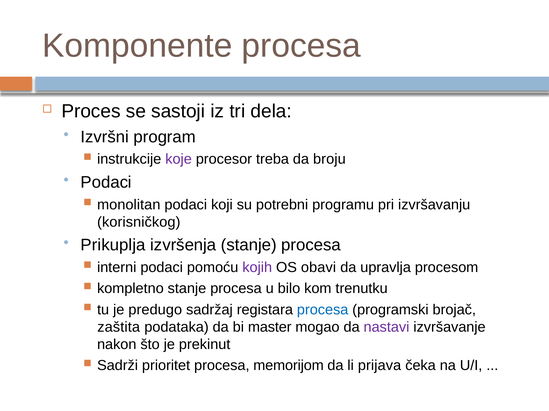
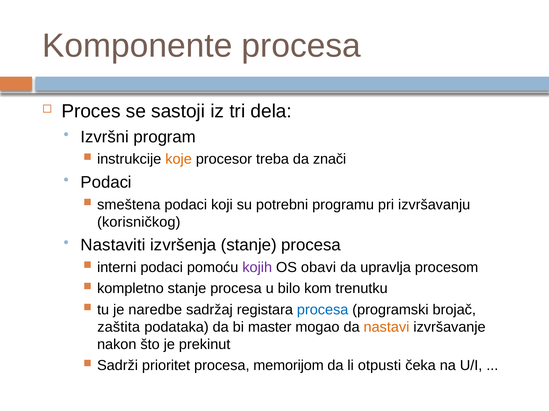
koje colour: purple -> orange
broju: broju -> znači
monolitan: monolitan -> smeštena
Prikuplja: Prikuplja -> Nastaviti
predugo: predugo -> naredbe
nastavi colour: purple -> orange
prijava: prijava -> otpusti
